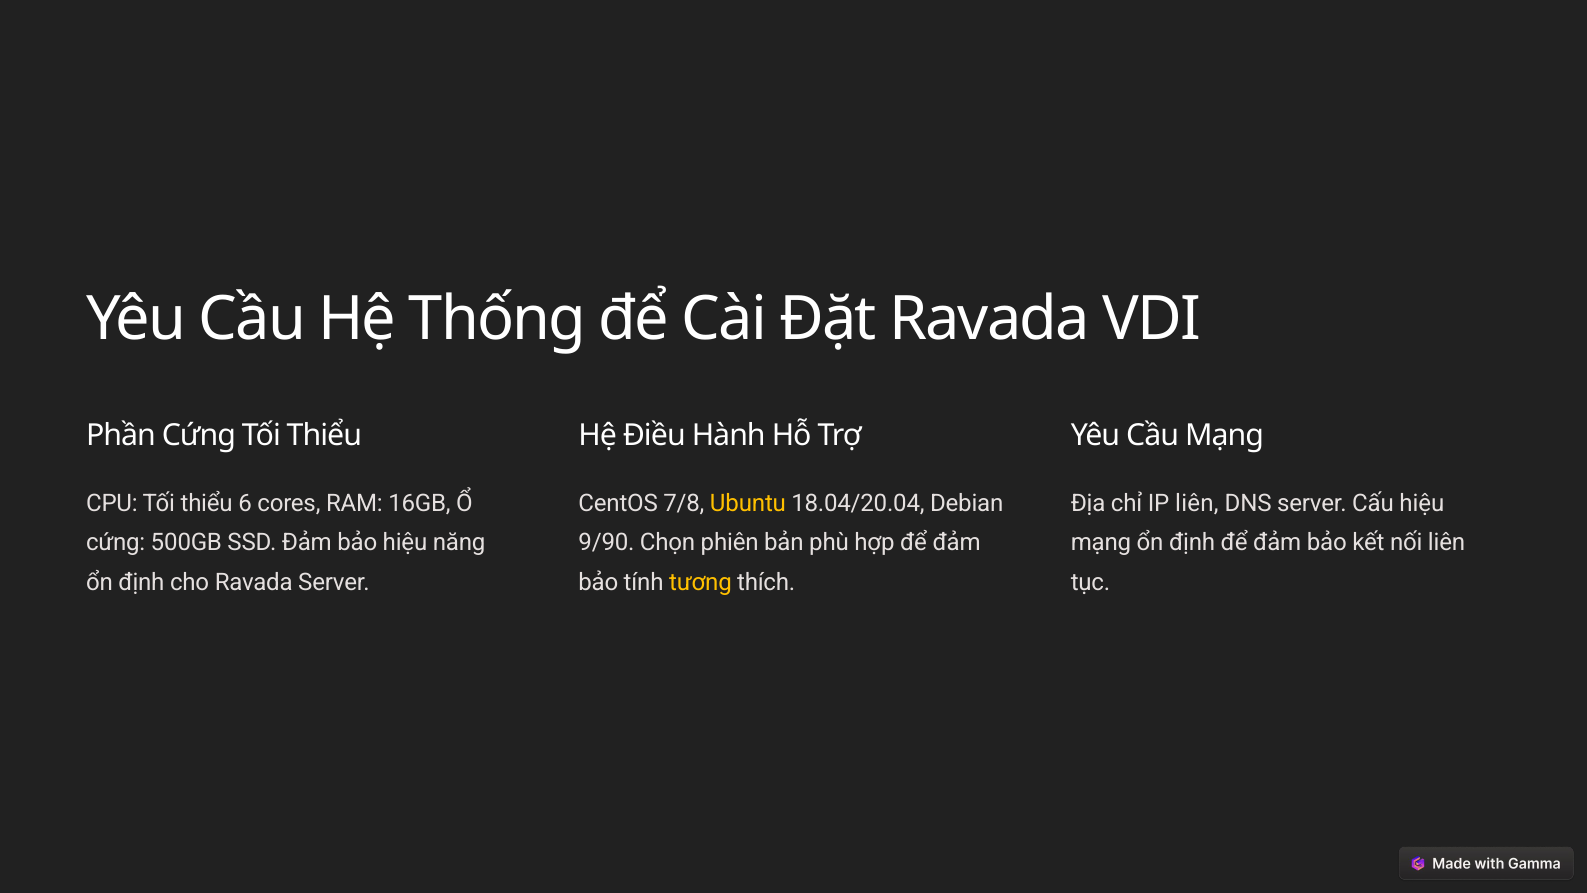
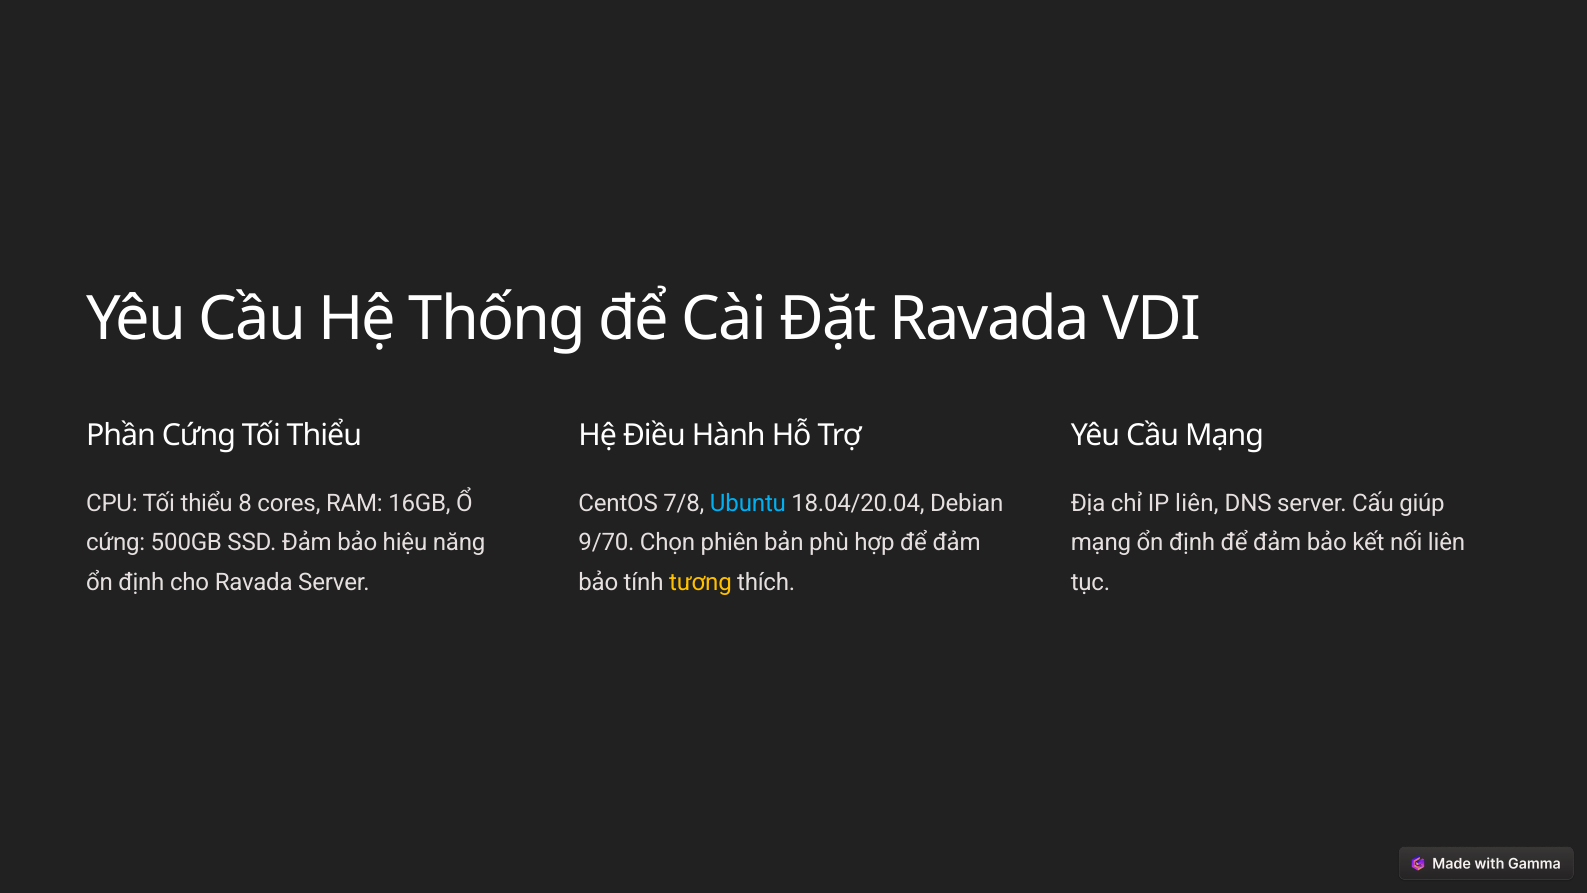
6: 6 -> 8
Ubuntu colour: yellow -> light blue
Cấu hiệu: hiệu -> giúp
9/90: 9/90 -> 9/70
